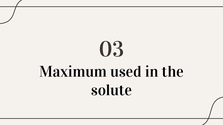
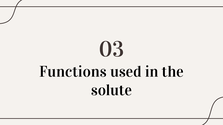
Maximum: Maximum -> Functions
